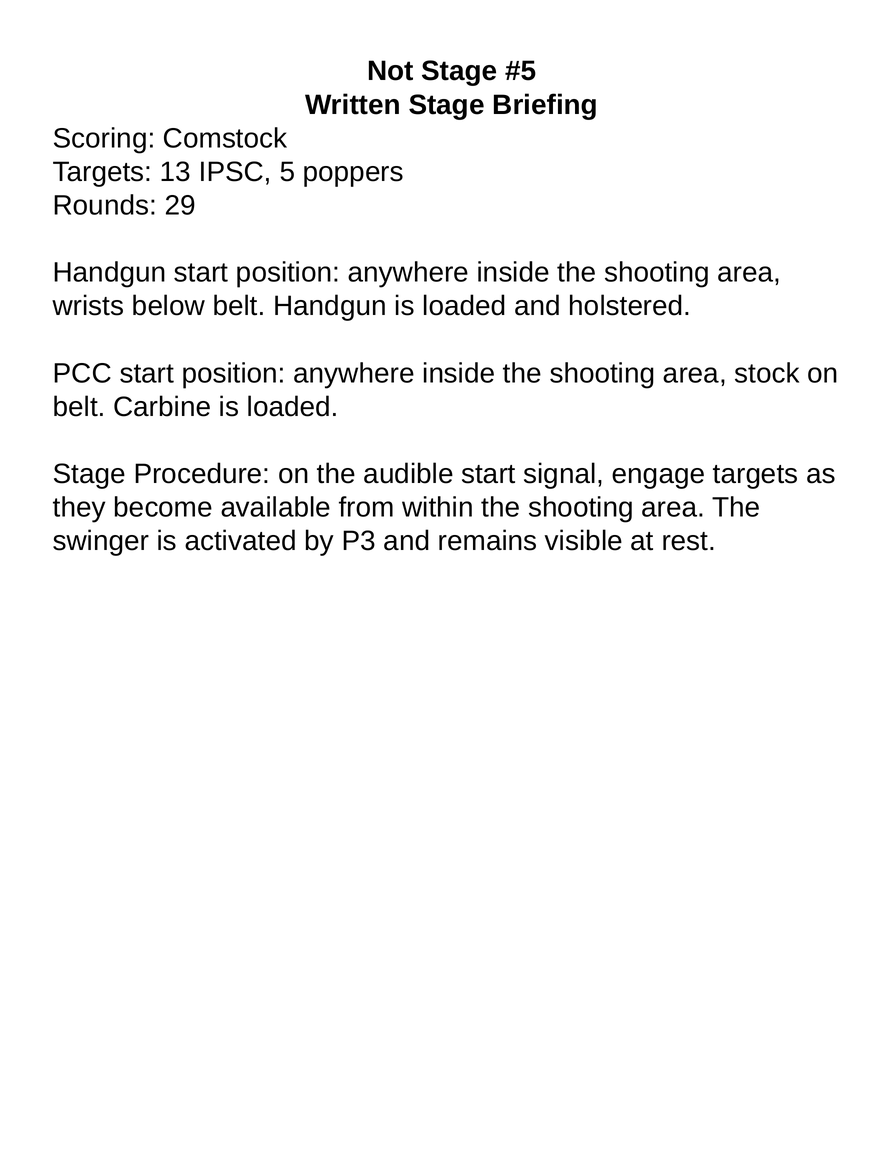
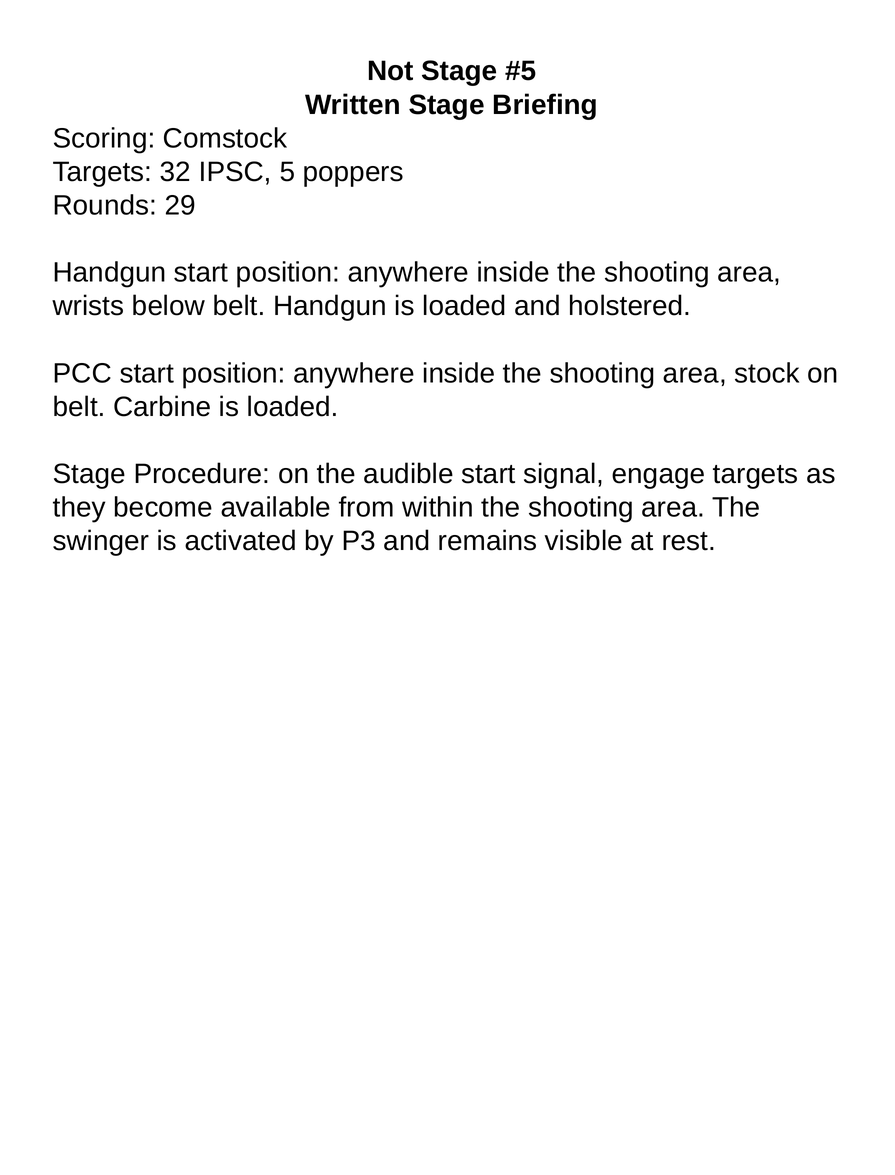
13: 13 -> 32
